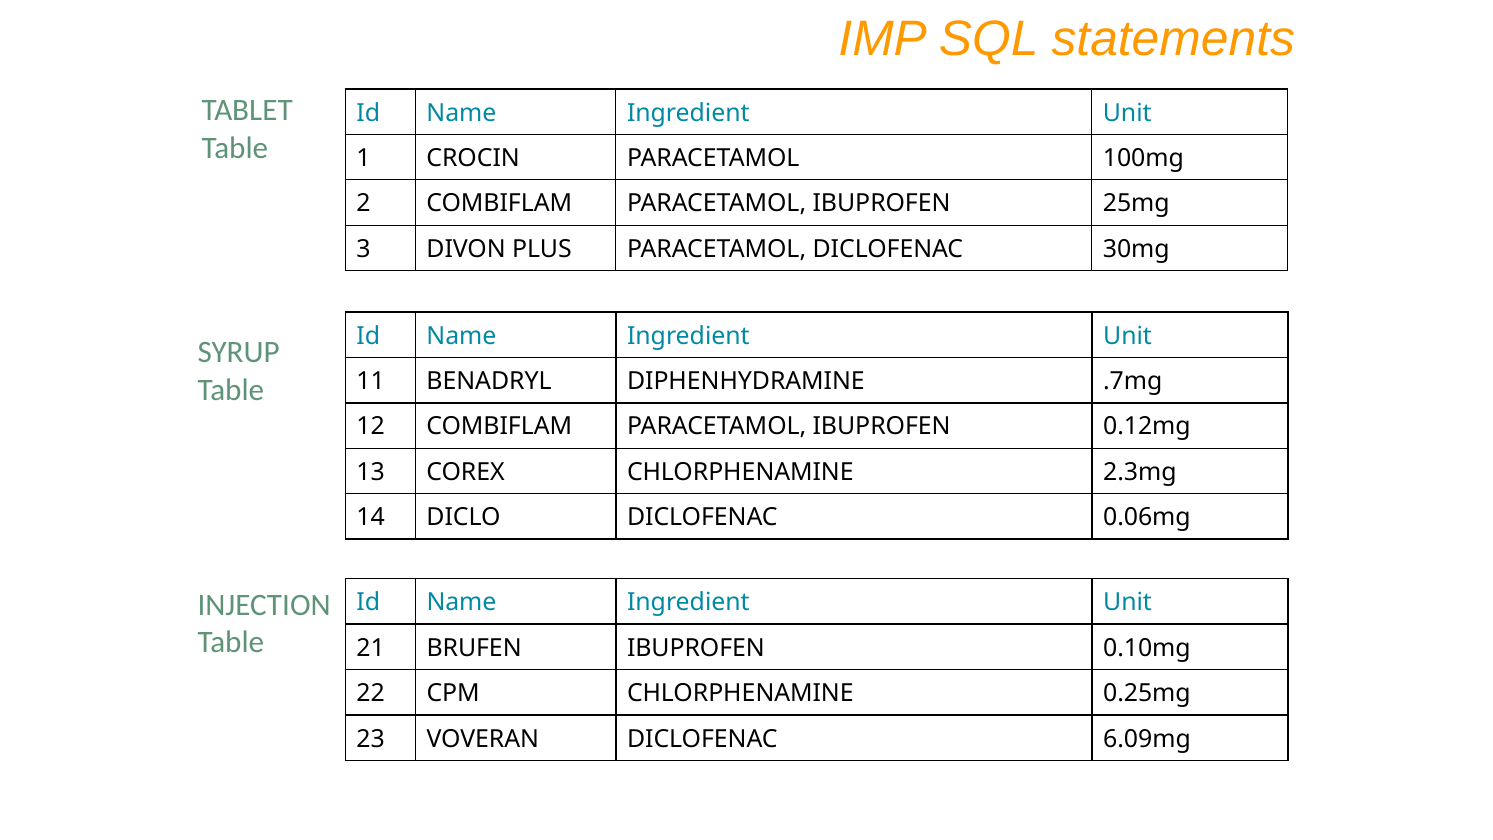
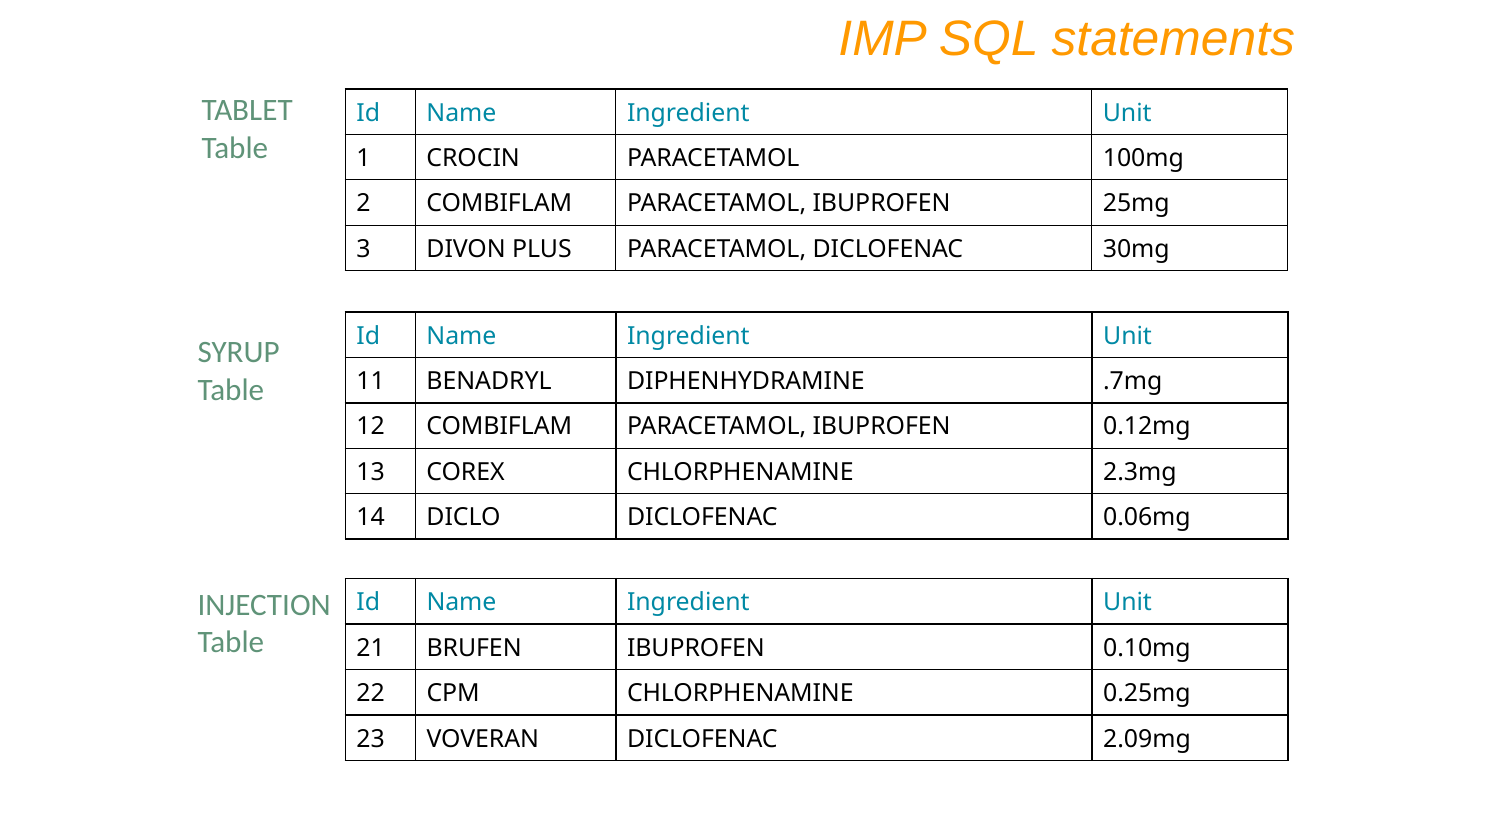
6.09mg: 6.09mg -> 2.09mg
